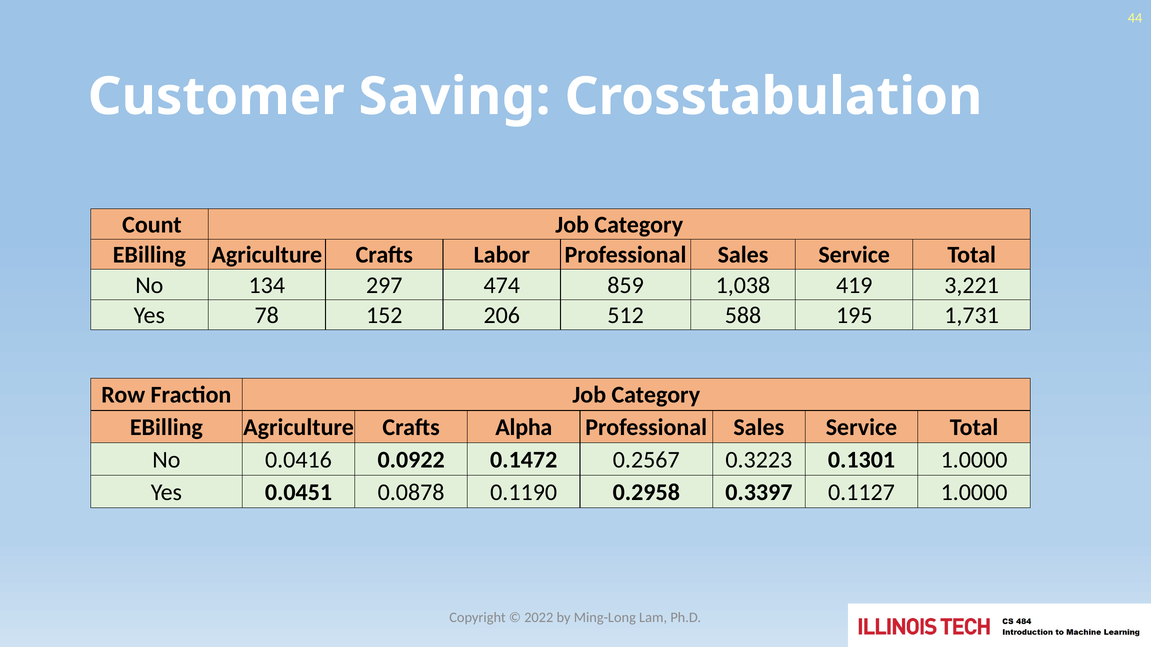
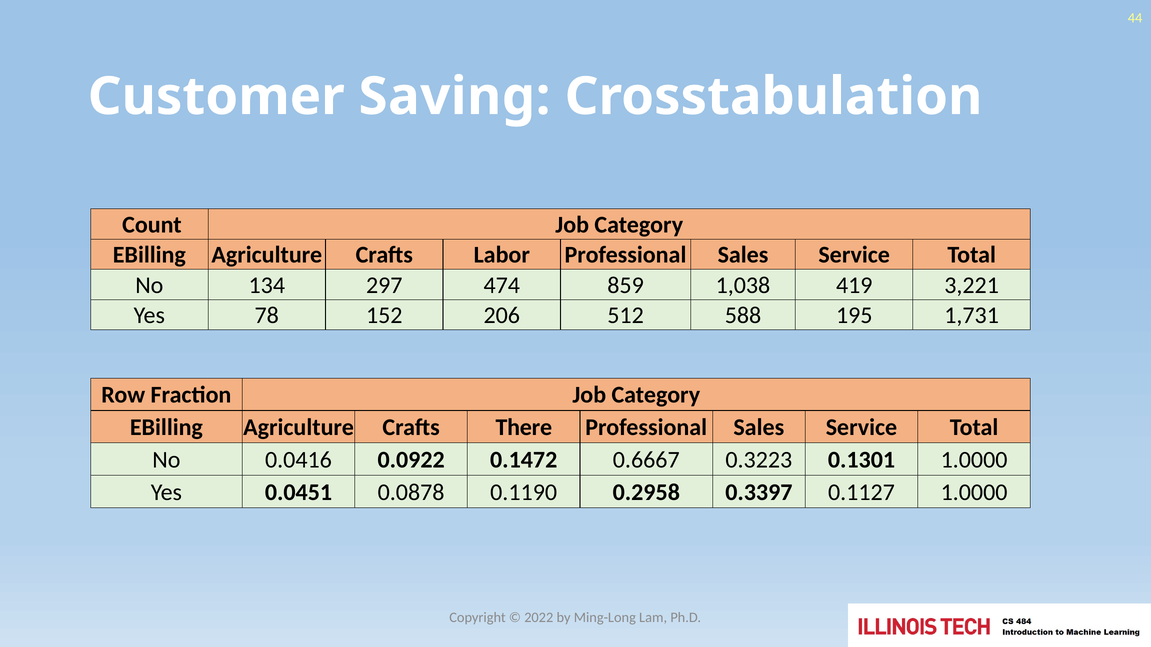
Alpha: Alpha -> There
0.2567: 0.2567 -> 0.6667
